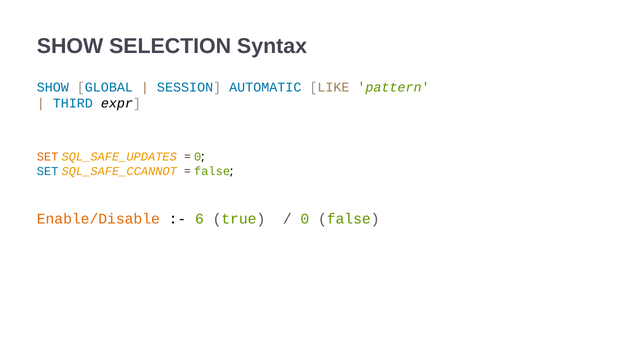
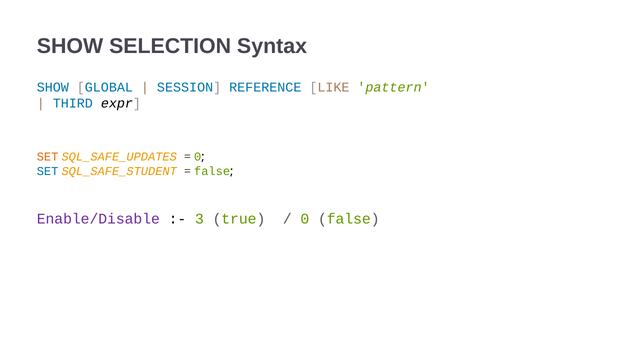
AUTOMATIC: AUTOMATIC -> REFERENCE
SQL_SAFE_CCANNOT: SQL_SAFE_CCANNOT -> SQL_SAFE_STUDENT
Enable/Disable colour: orange -> purple
6: 6 -> 3
